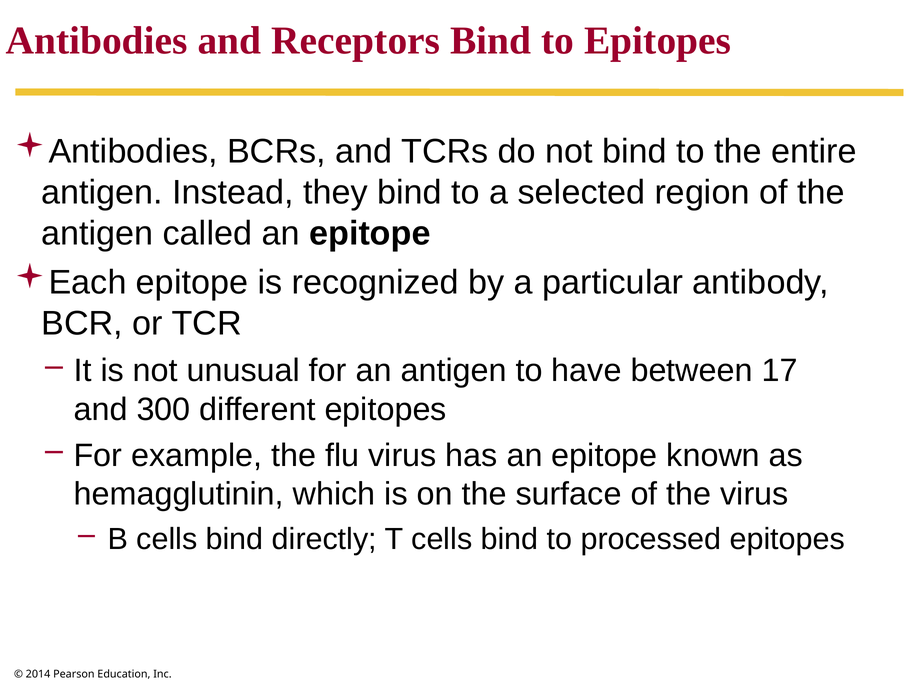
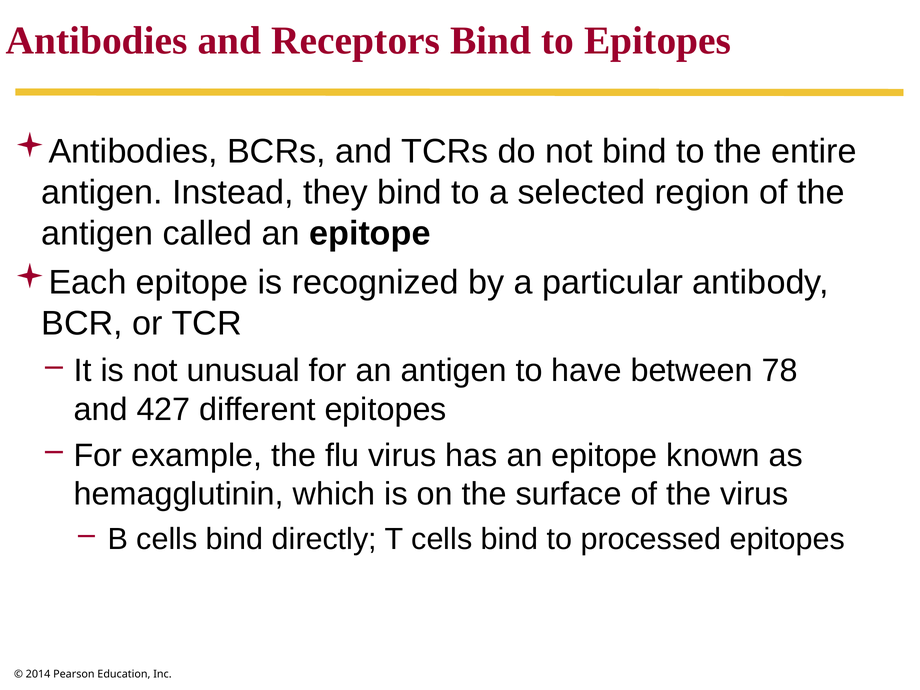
17: 17 -> 78
300: 300 -> 427
